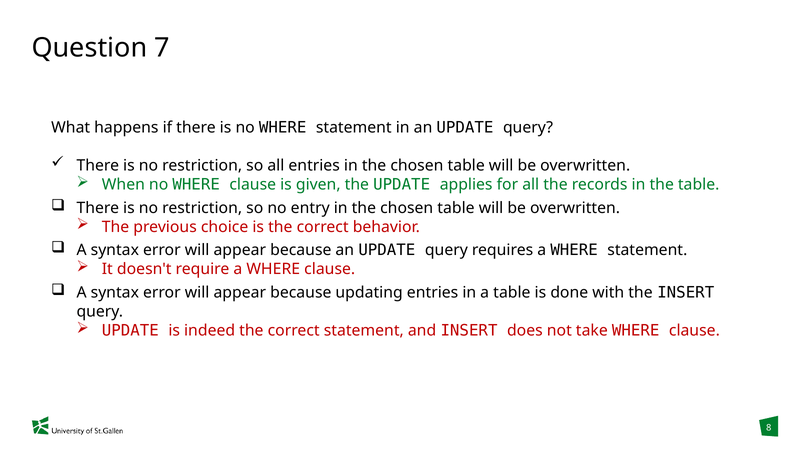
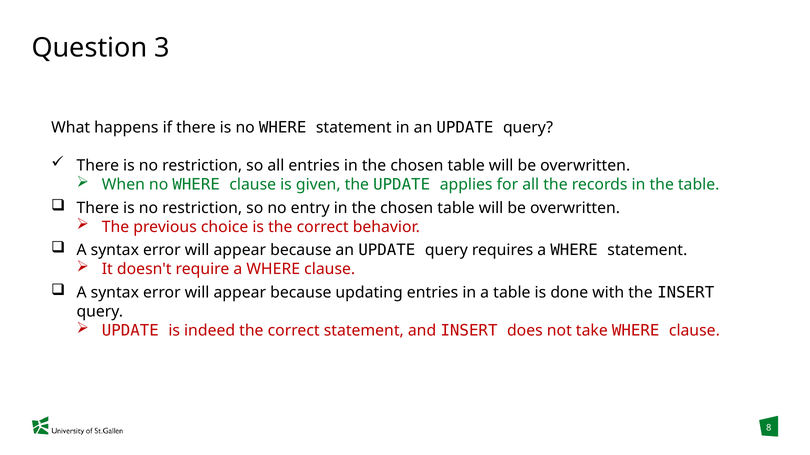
7: 7 -> 3
